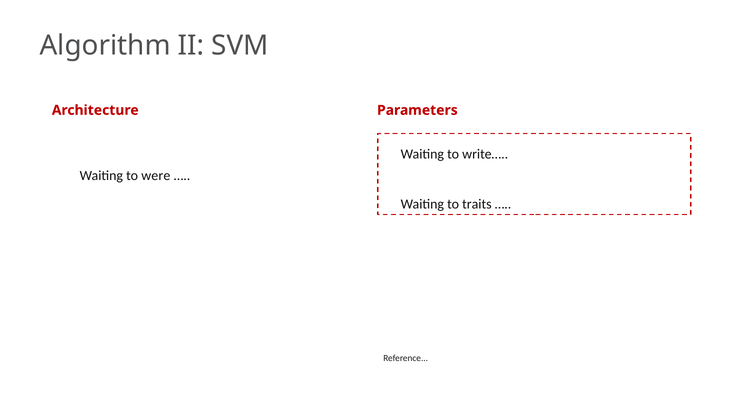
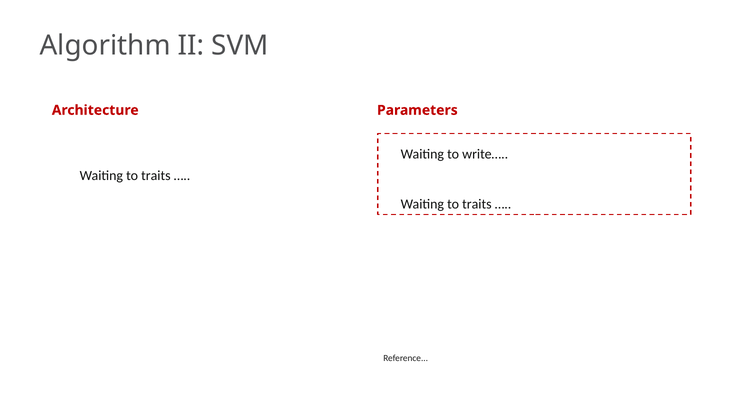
Waiting to were: were -> traits
